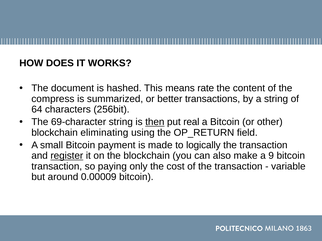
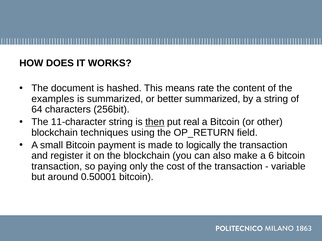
compress: compress -> examples
better transactions: transactions -> summarized
69-character: 69-character -> 11-character
eliminating: eliminating -> techniques
register underline: present -> none
9: 9 -> 6
0.00009: 0.00009 -> 0.50001
